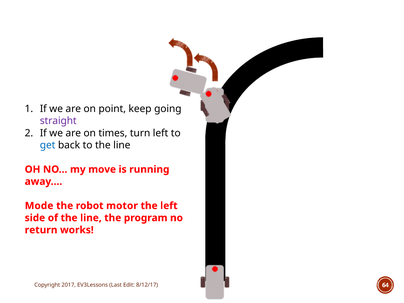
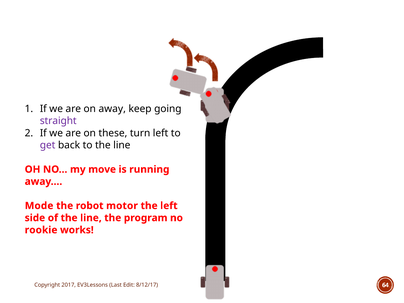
point: point -> away
times: times -> these
get colour: blue -> purple
return: return -> rookie
